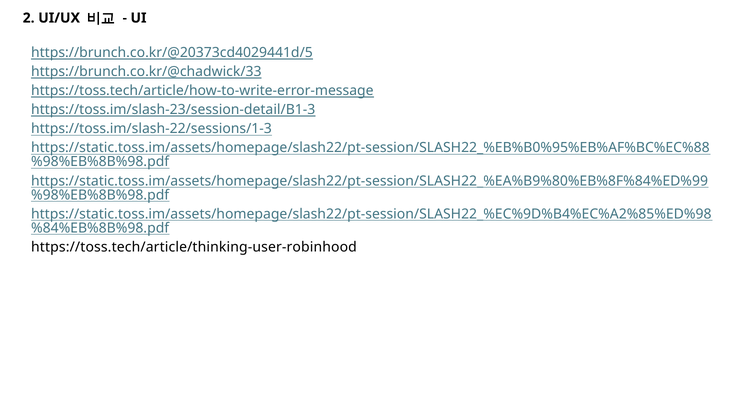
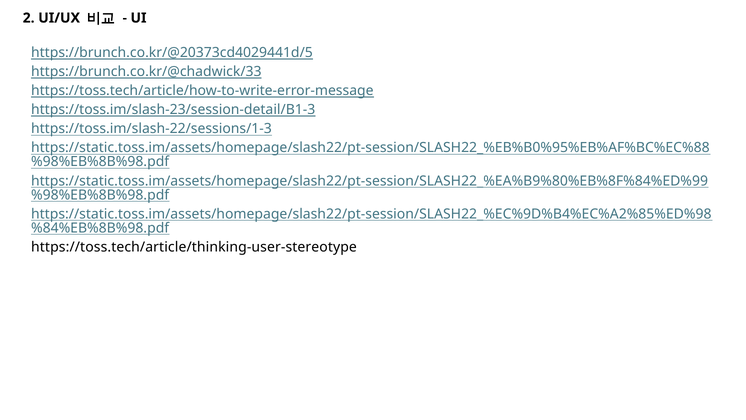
https://toss.tech/article/thinking-user-robinhood: https://toss.tech/article/thinking-user-robinhood -> https://toss.tech/article/thinking-user-stereotype
